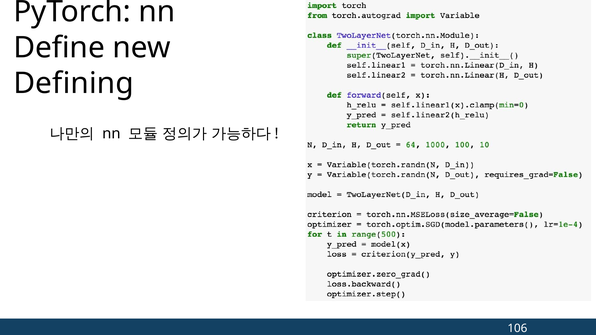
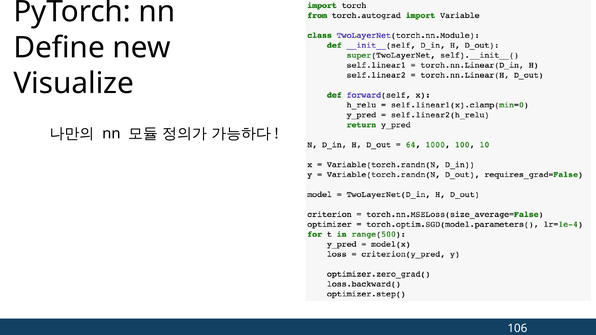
Defining: Defining -> Visualize
